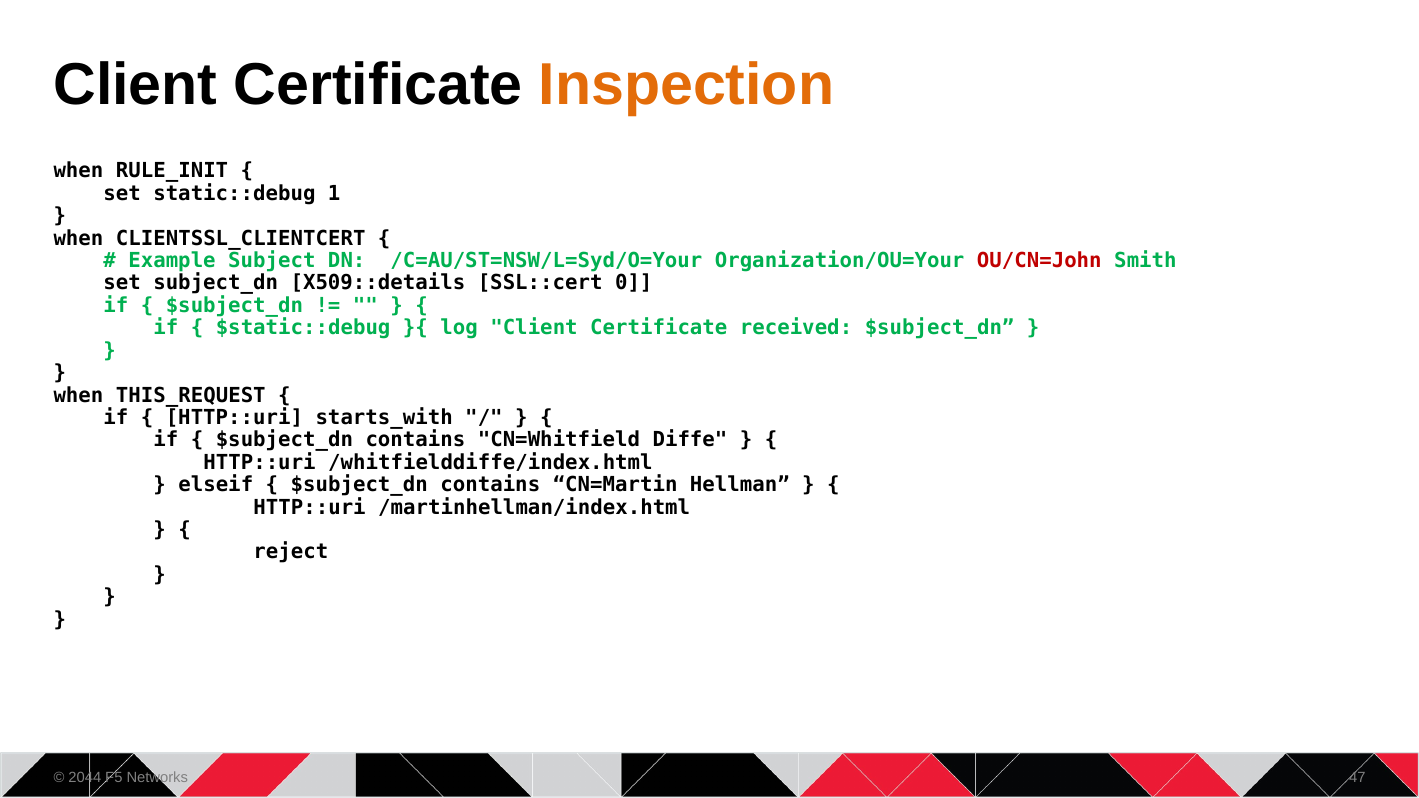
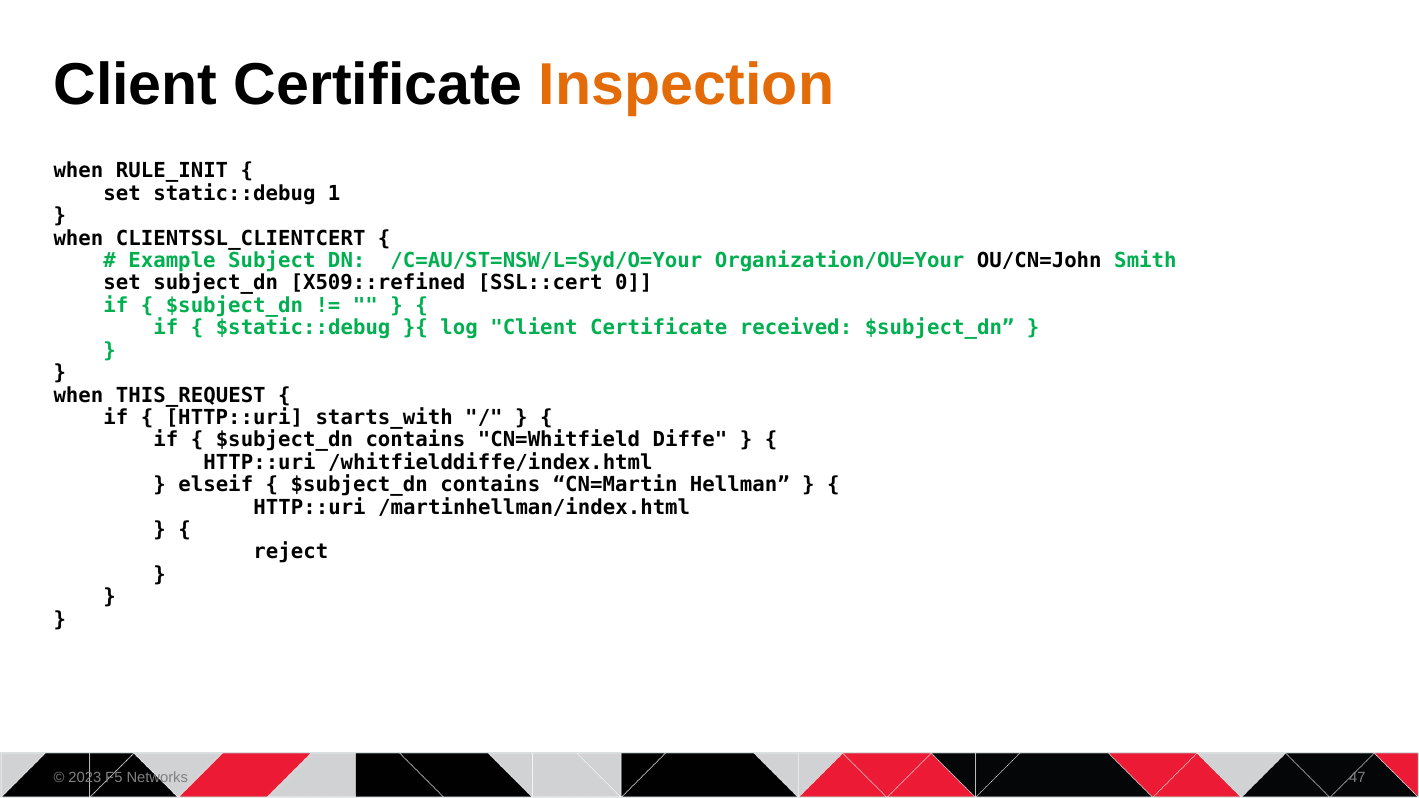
OU/CN=John colour: red -> black
X509::details: X509::details -> X509::refined
2044: 2044 -> 2023
